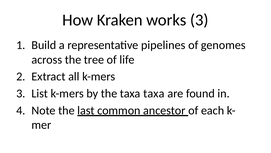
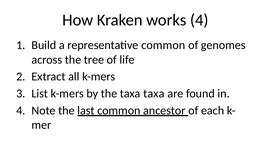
works 3: 3 -> 4
representative pipelines: pipelines -> common
